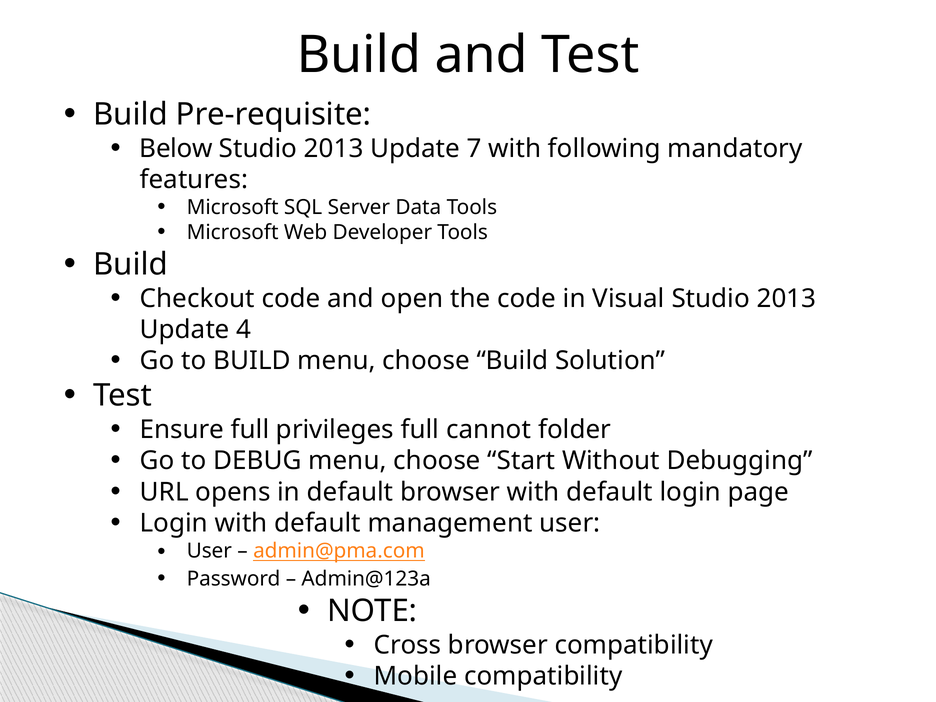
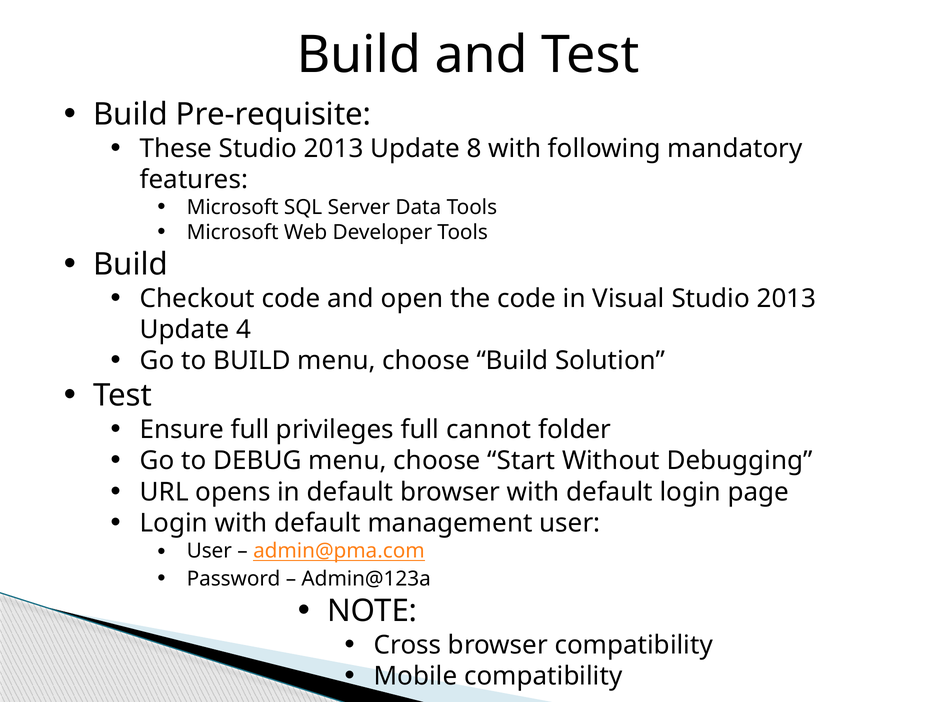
Below: Below -> These
7: 7 -> 8
